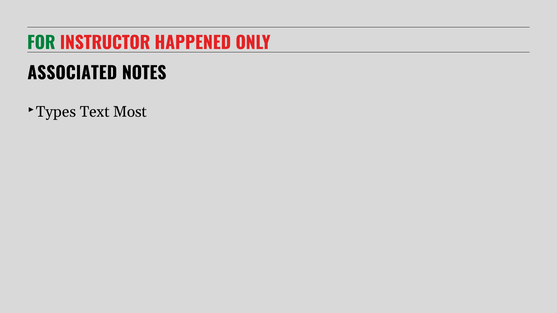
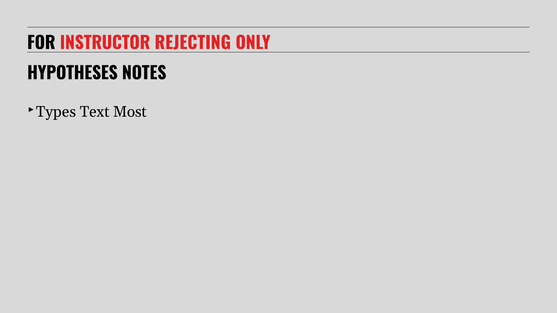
FOR colour: green -> black
HAPPENED: HAPPENED -> REJECTING
ASSOCIATED: ASSOCIATED -> HYPOTHESES
